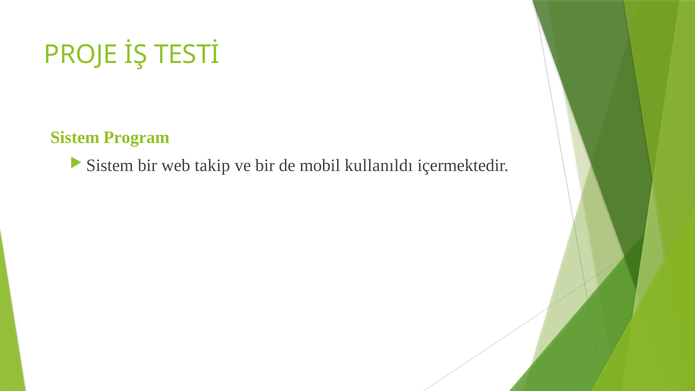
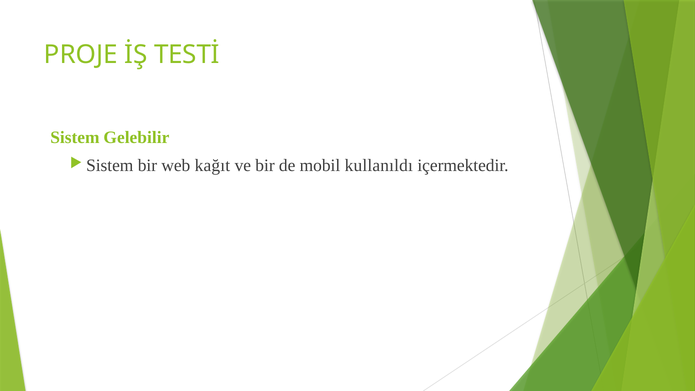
Program: Program -> Gelebilir
takip: takip -> kağıt
